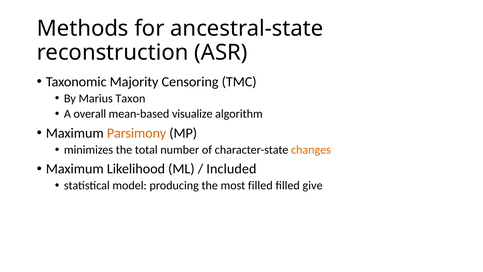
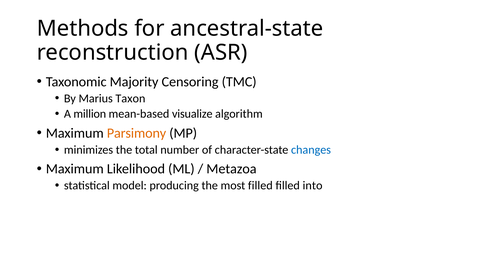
overall: overall -> million
changes colour: orange -> blue
Included: Included -> Metazoa
give: give -> into
